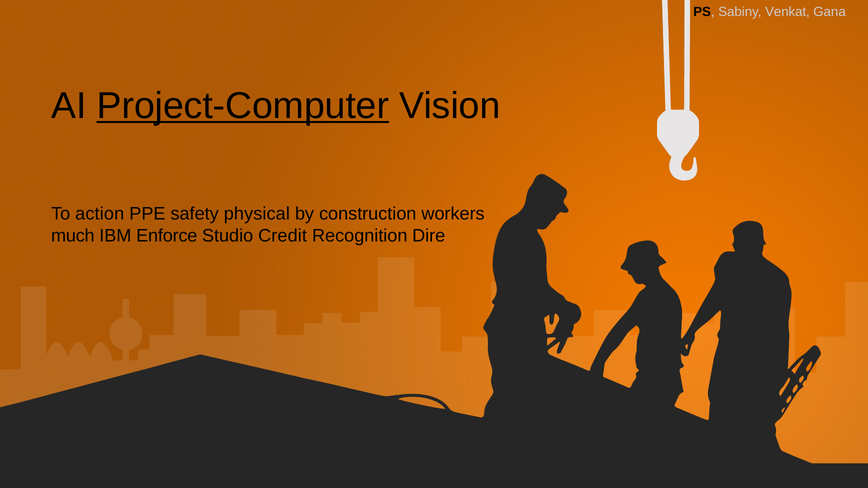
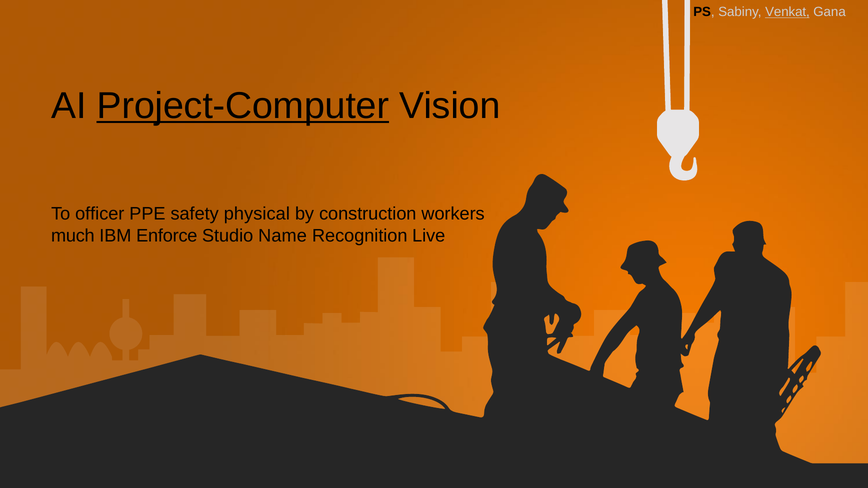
Venkat underline: none -> present
action: action -> officer
Credit: Credit -> Name
Dire: Dire -> Live
